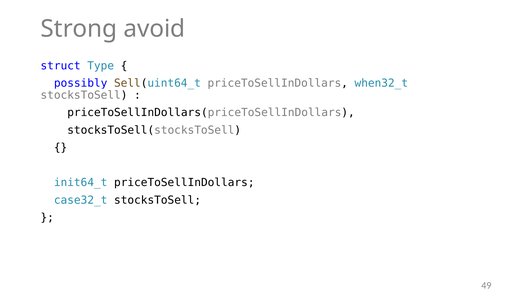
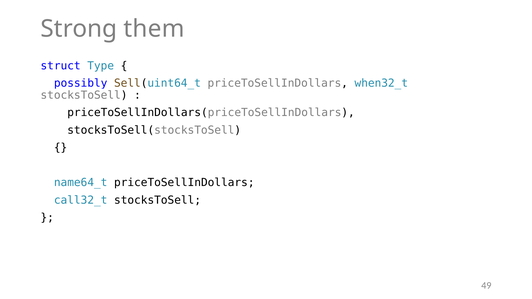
avoid: avoid -> them
init64_t: init64_t -> name64_t
case32_t: case32_t -> call32_t
